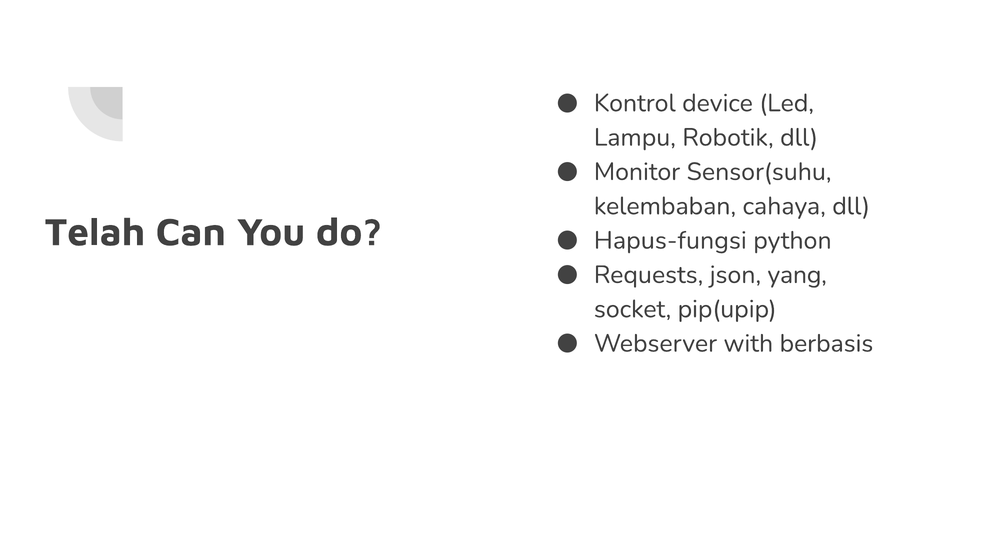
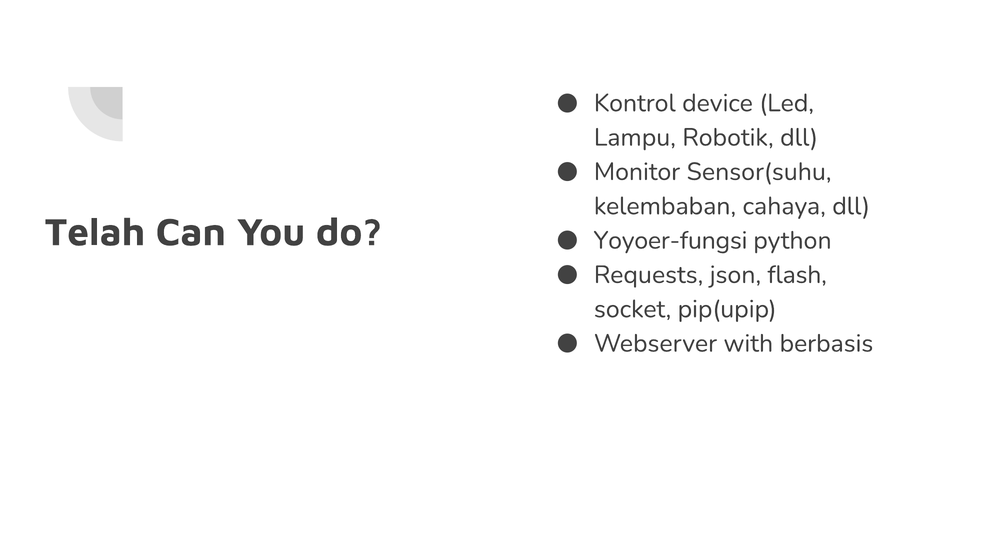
Hapus-fungsi: Hapus-fungsi -> Yoyoer-fungsi
yang: yang -> flash
